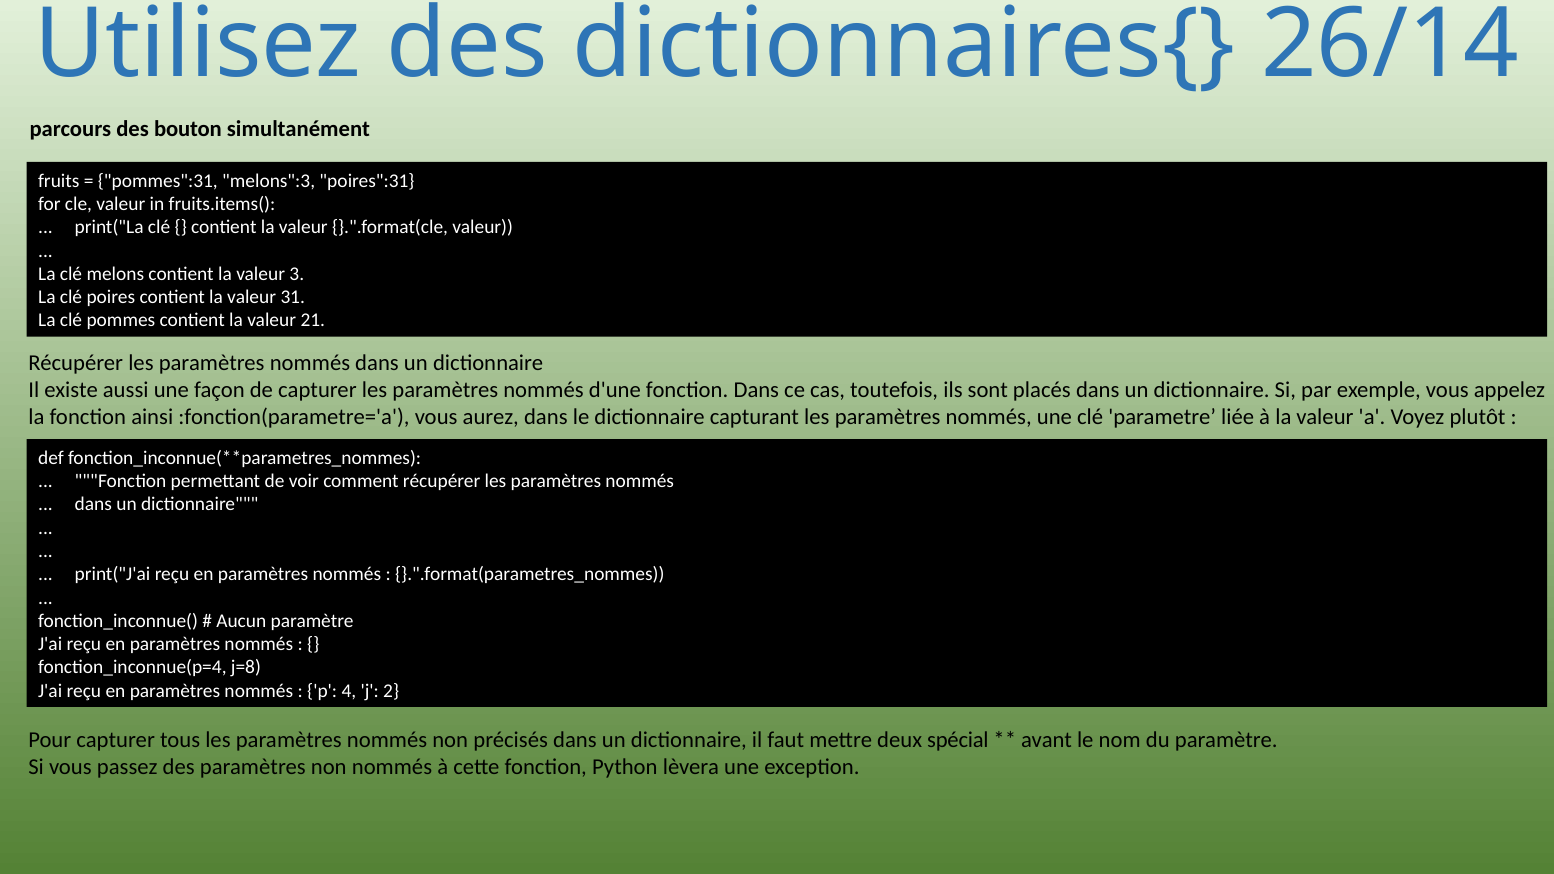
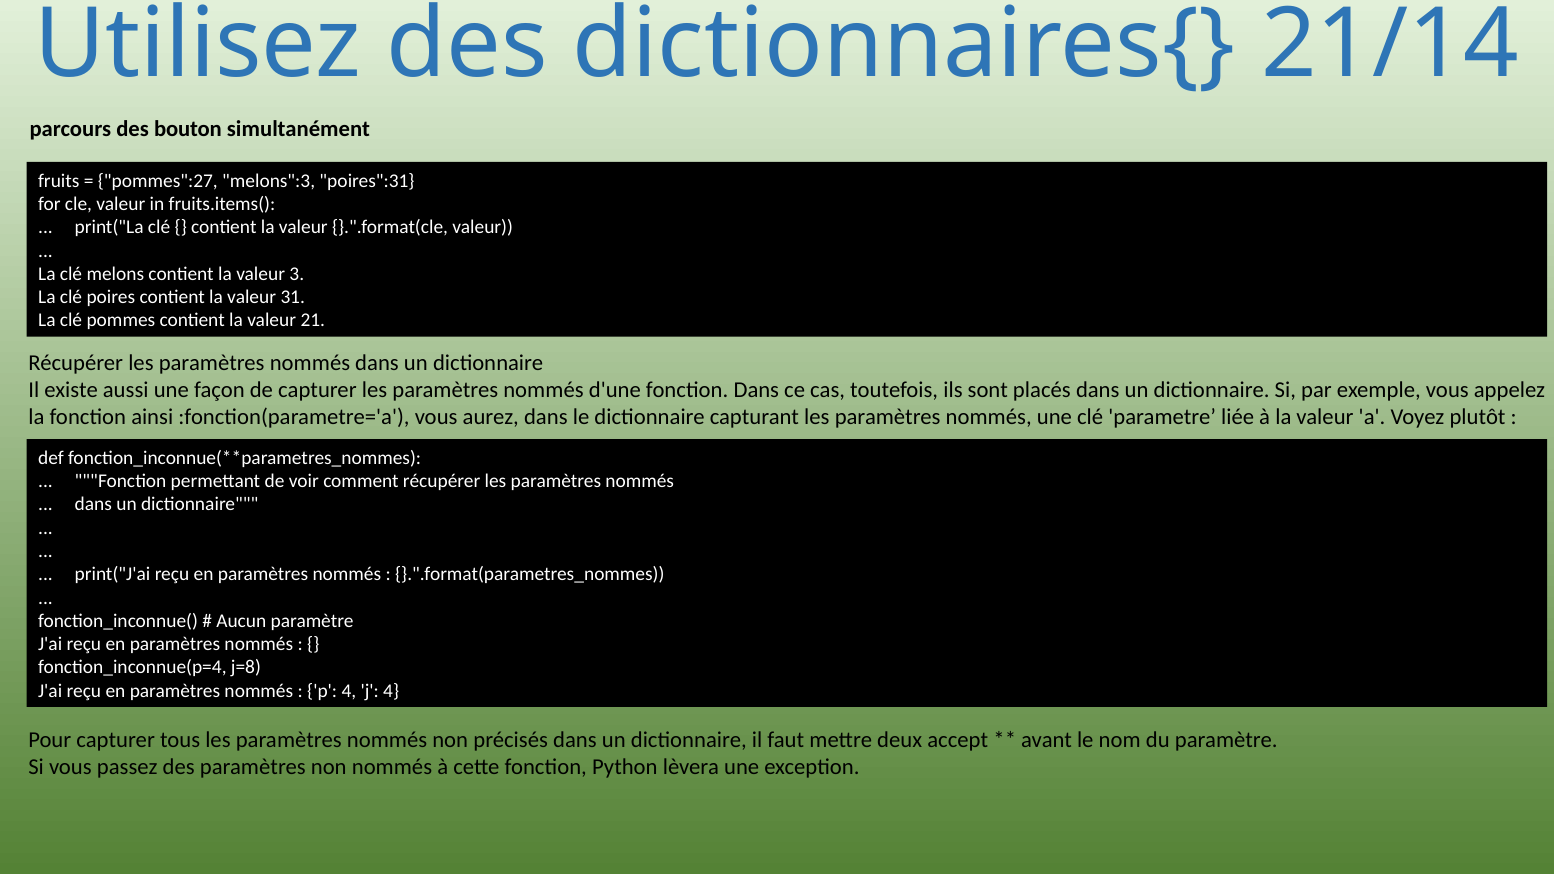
26/14: 26/14 -> 21/14
pommes":31: pommes":31 -> pommes":27
j 2: 2 -> 4
spécial: spécial -> accept
